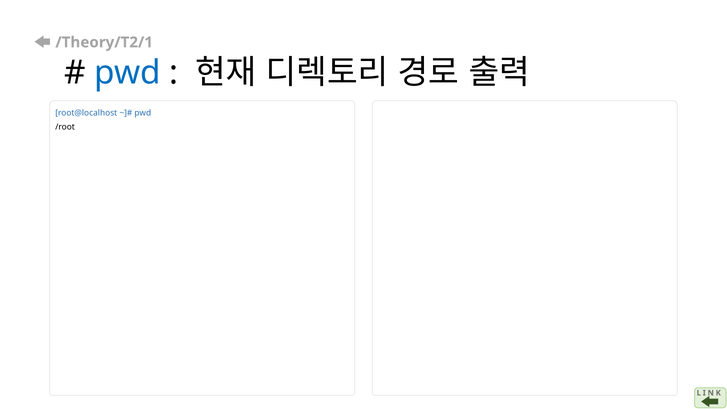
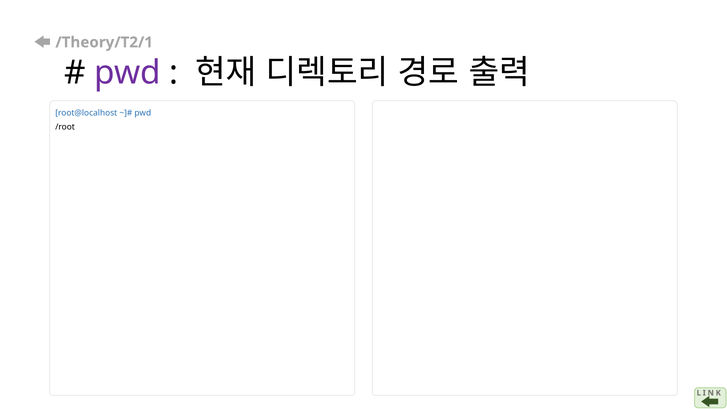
pwd at (128, 73) colour: blue -> purple
